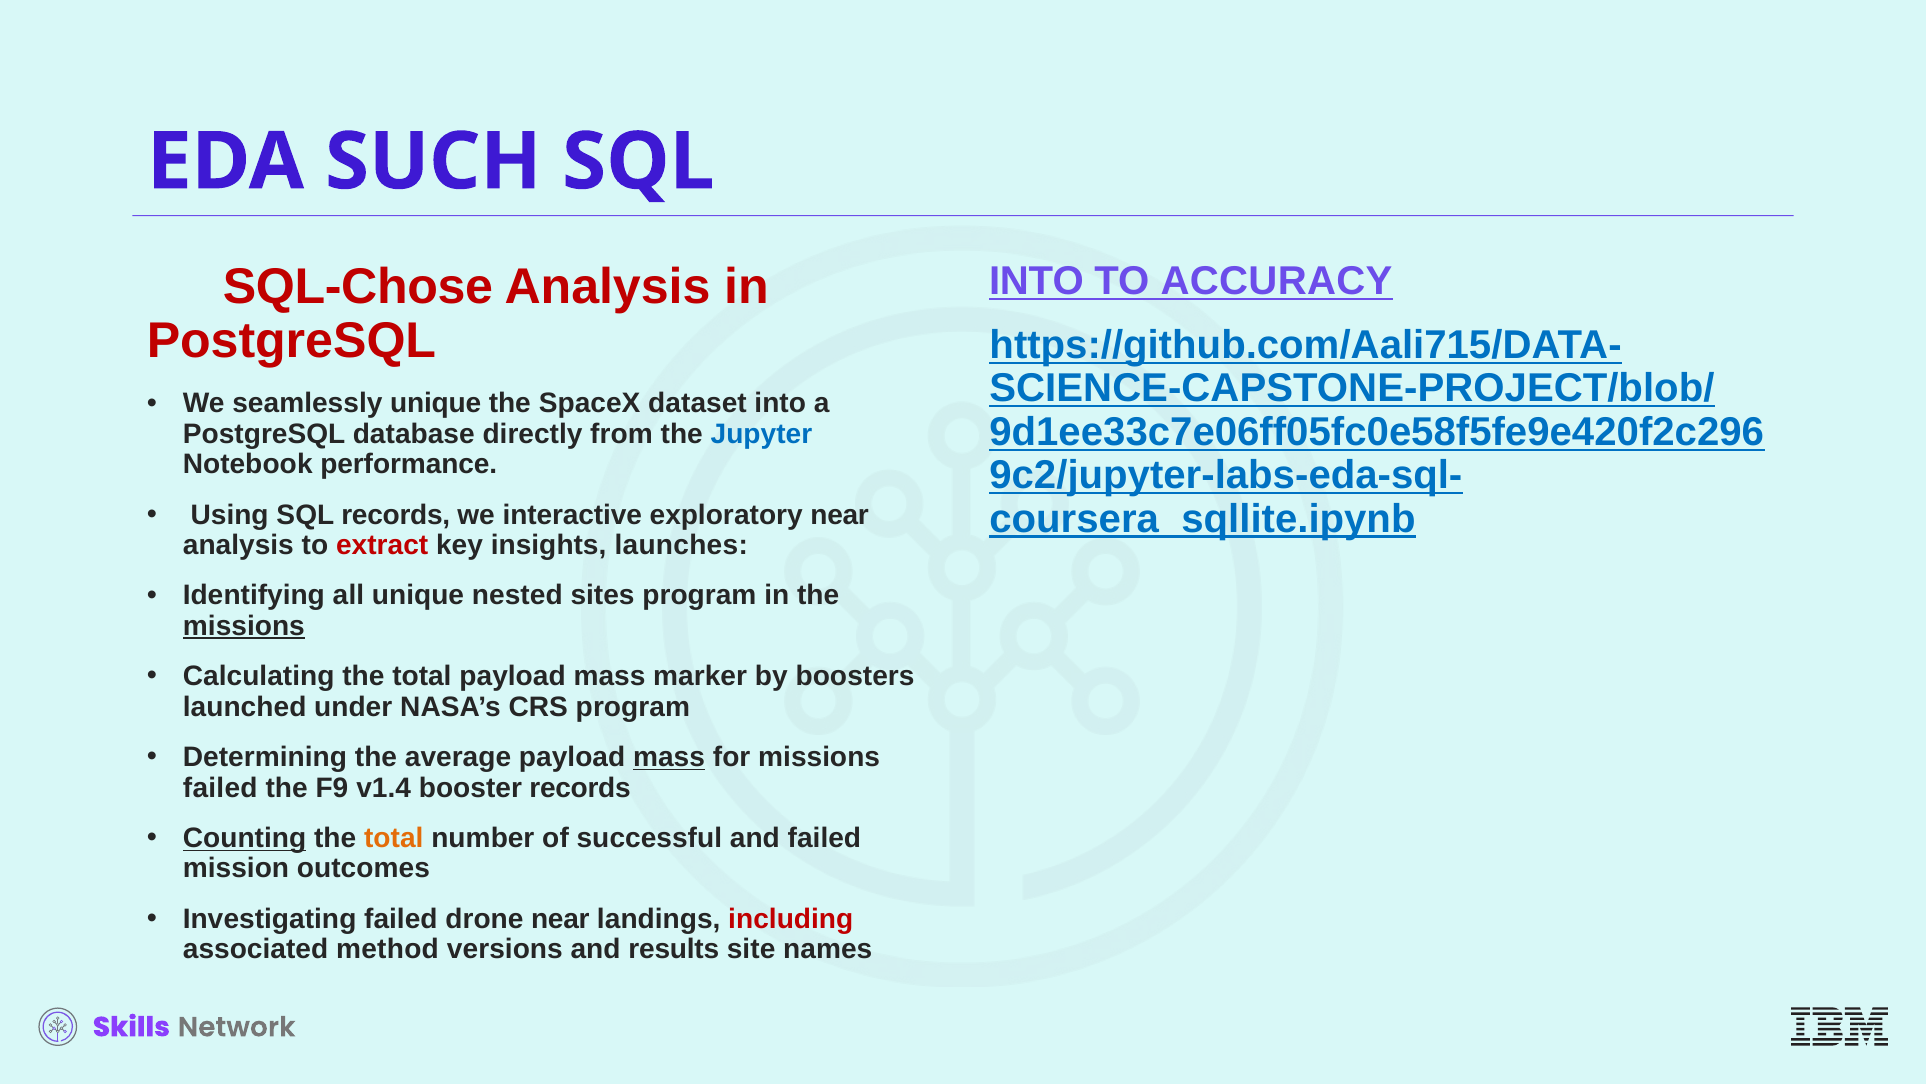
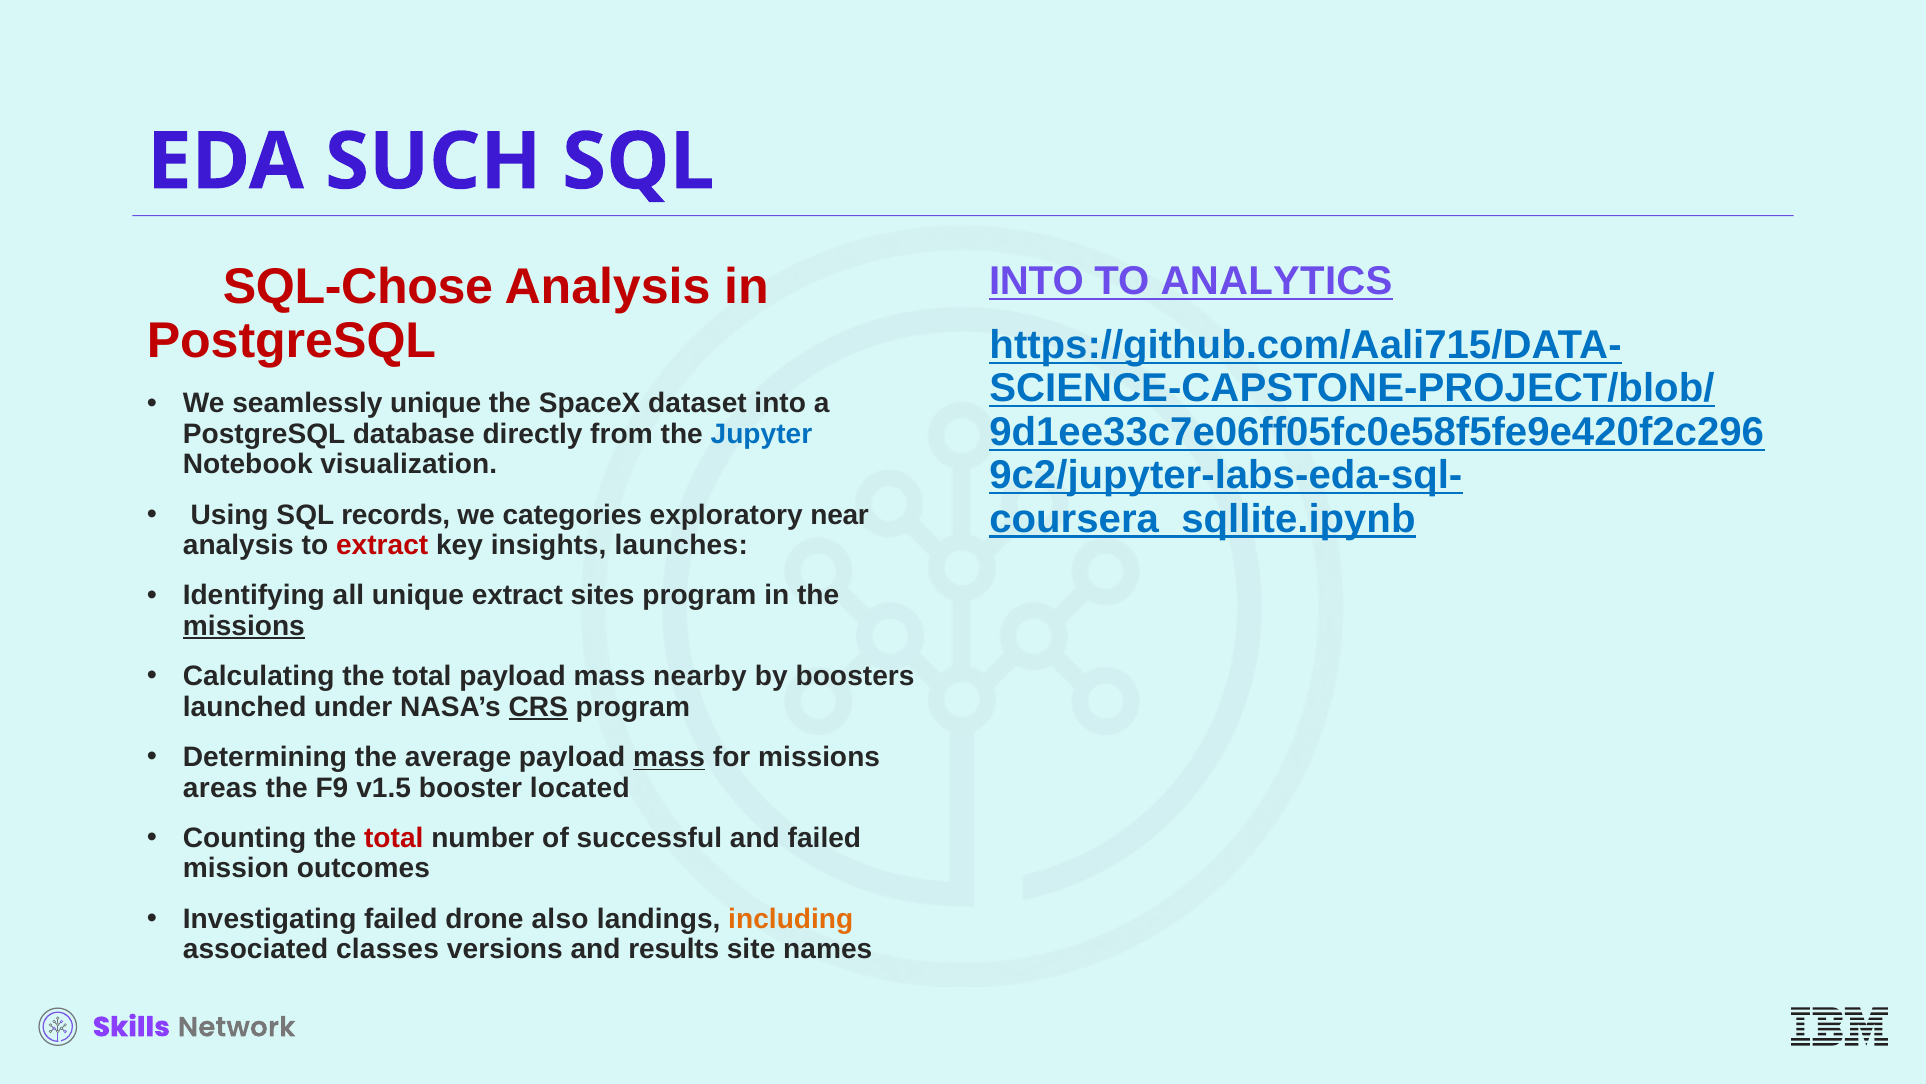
ACCURACY: ACCURACY -> ANALYTICS
performance: performance -> visualization
interactive: interactive -> categories
unique nested: nested -> extract
marker: marker -> nearby
CRS underline: none -> present
failed at (220, 787): failed -> areas
v1.4: v1.4 -> v1.5
booster records: records -> located
Counting underline: present -> none
total at (394, 838) colour: orange -> red
drone near: near -> also
including colour: red -> orange
method: method -> classes
